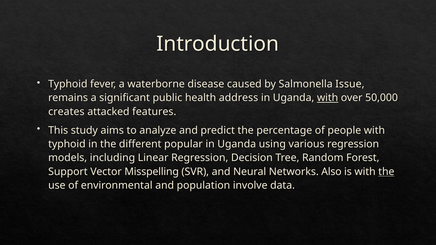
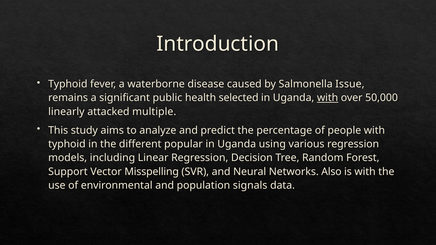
address: address -> selected
creates: creates -> linearly
features: features -> multiple
the at (386, 172) underline: present -> none
involve: involve -> signals
